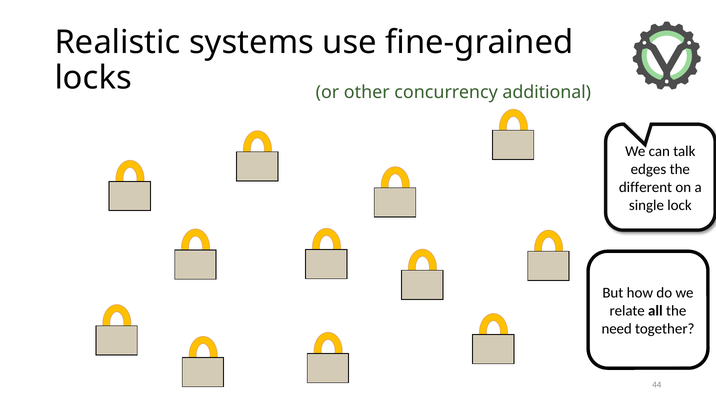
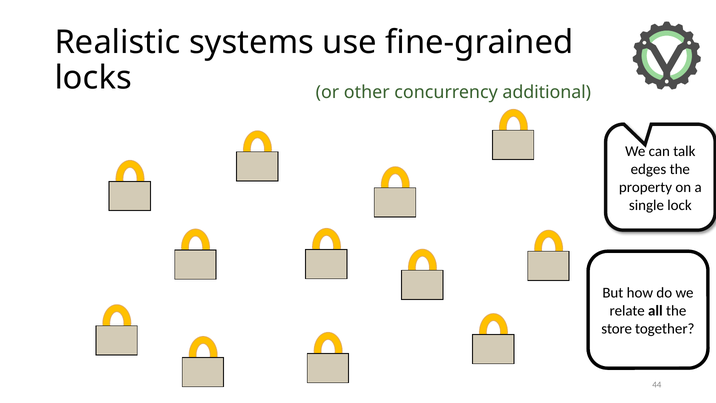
different: different -> property
need: need -> store
